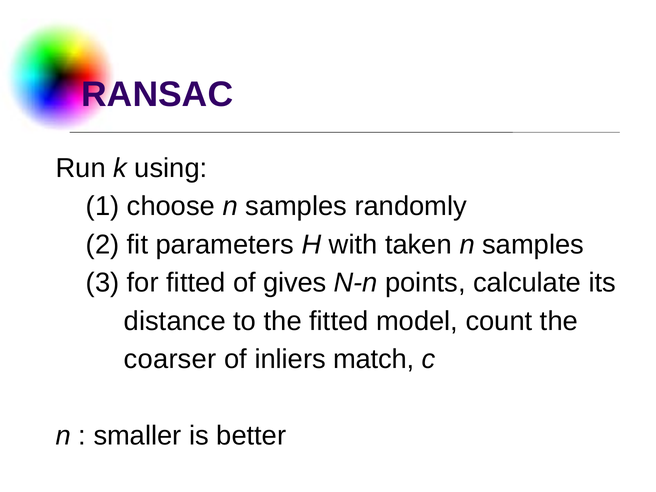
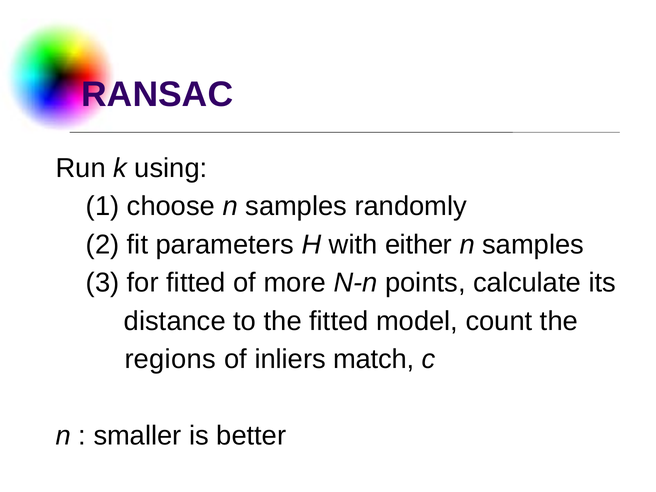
taken: taken -> either
gives: gives -> more
coarser: coarser -> regions
